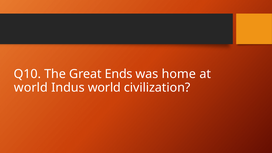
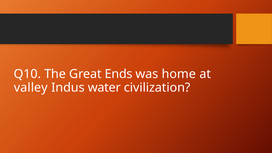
world at (31, 88): world -> valley
Indus world: world -> water
